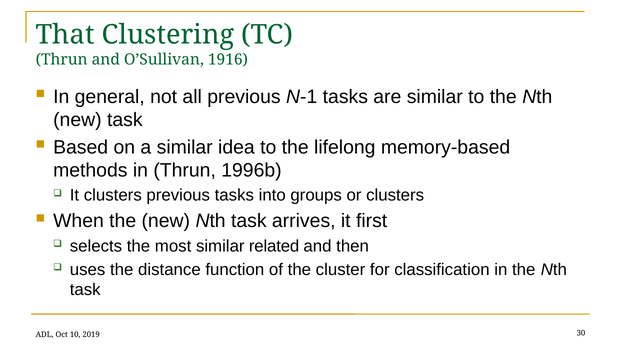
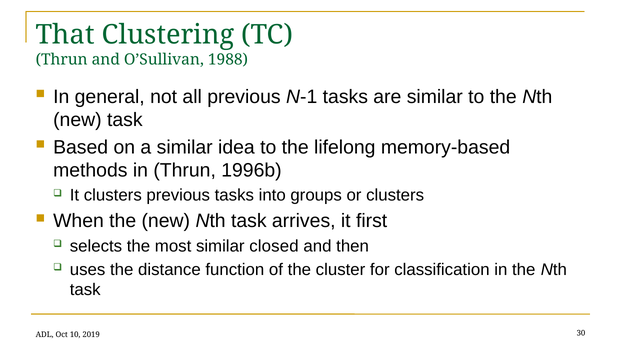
1916: 1916 -> 1988
related: related -> closed
